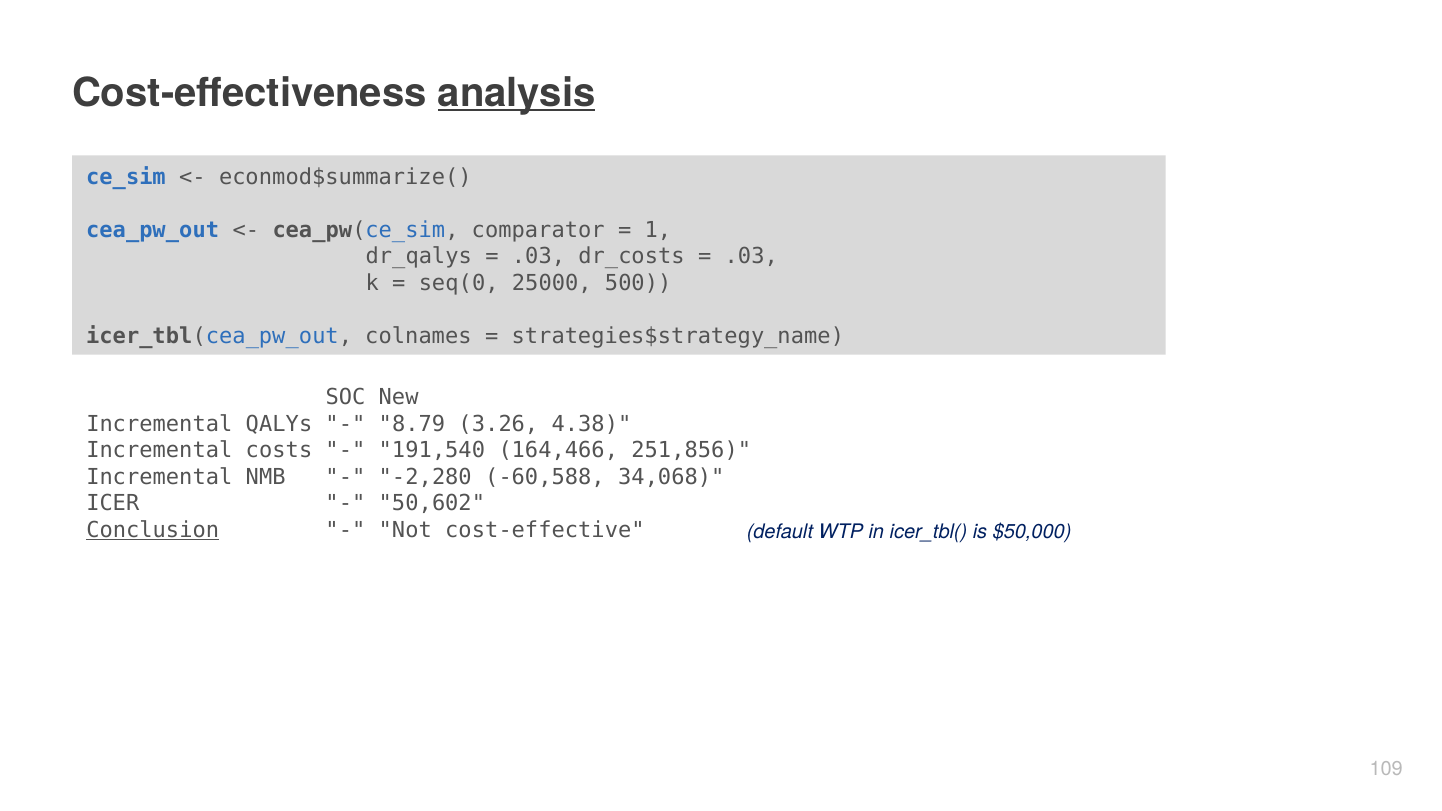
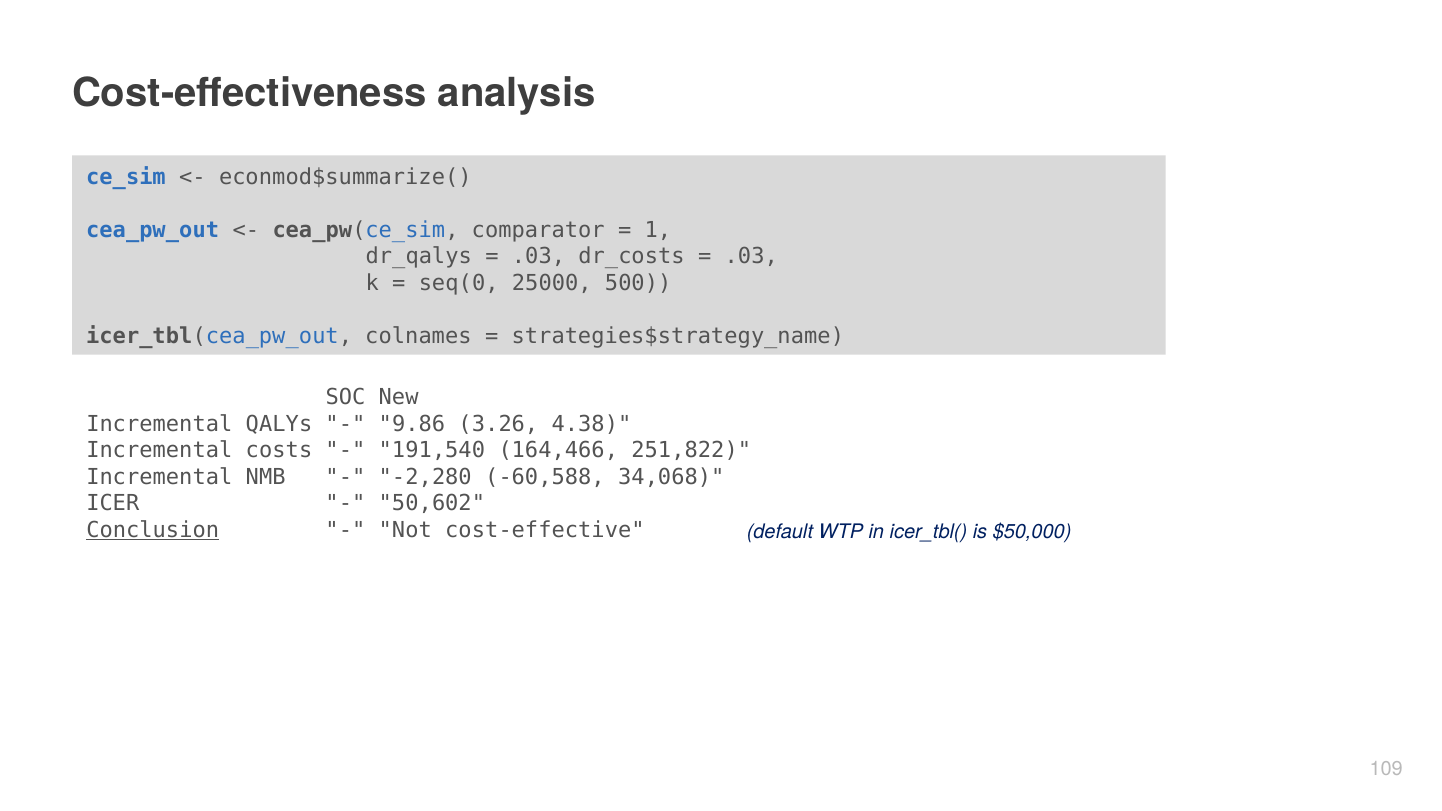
analysis underline: present -> none
8.79: 8.79 -> 9.86
251,856: 251,856 -> 251,822
